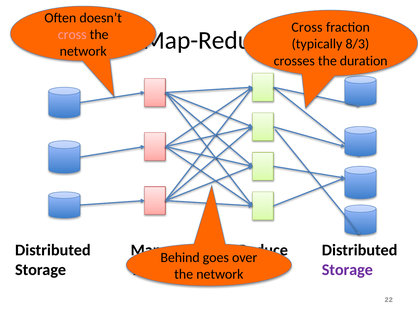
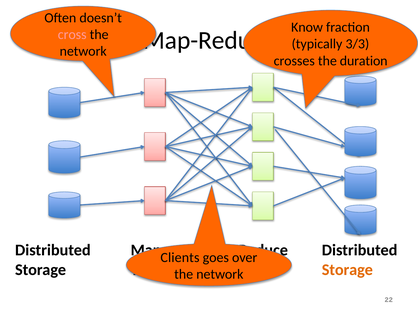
Cross at (307, 27): Cross -> Know
8/3: 8/3 -> 3/3
Behind: Behind -> Clients
Storage at (347, 269) colour: purple -> orange
